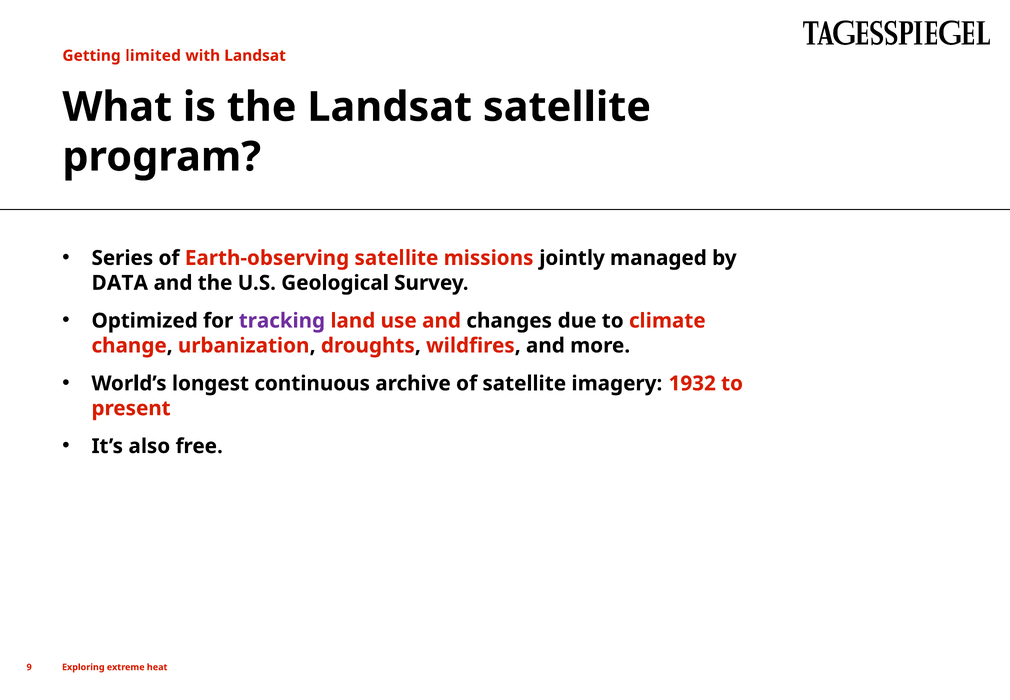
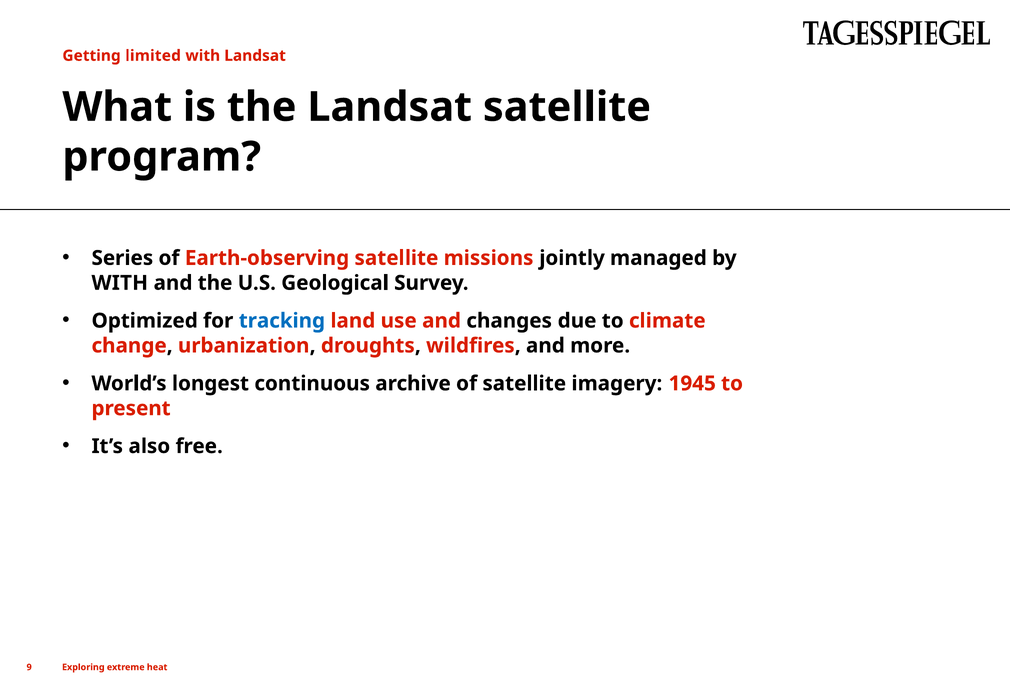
DATA at (120, 283): DATA -> WITH
tracking colour: purple -> blue
1932: 1932 -> 1945
